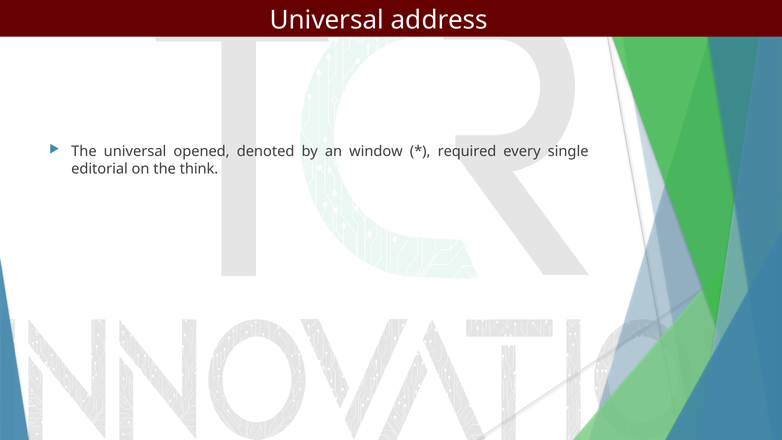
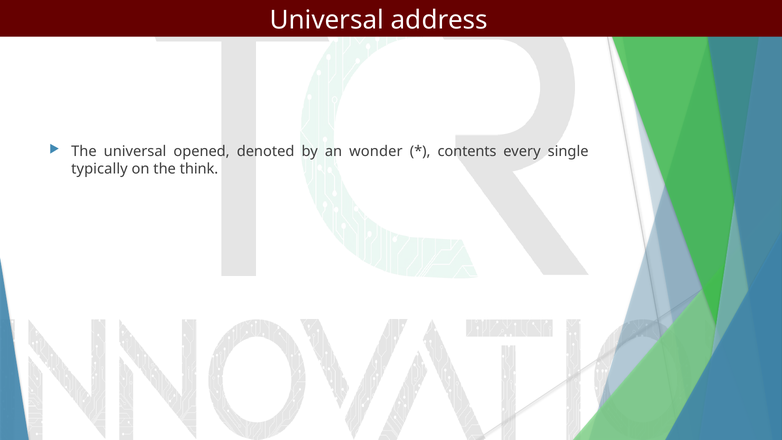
window: window -> wonder
required: required -> contents
editorial: editorial -> typically
